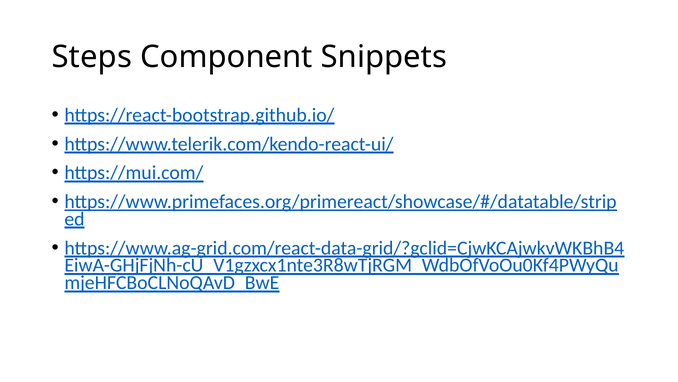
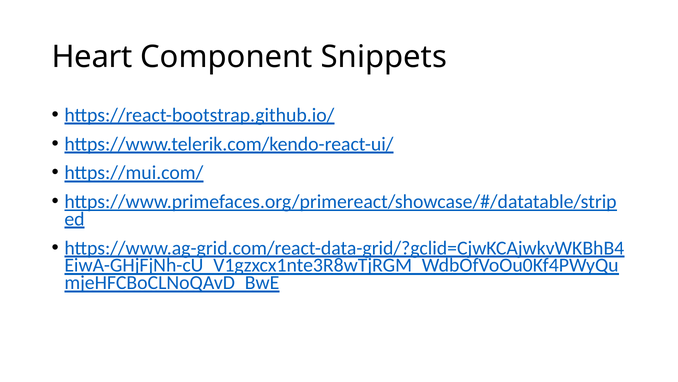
Steps: Steps -> Heart
